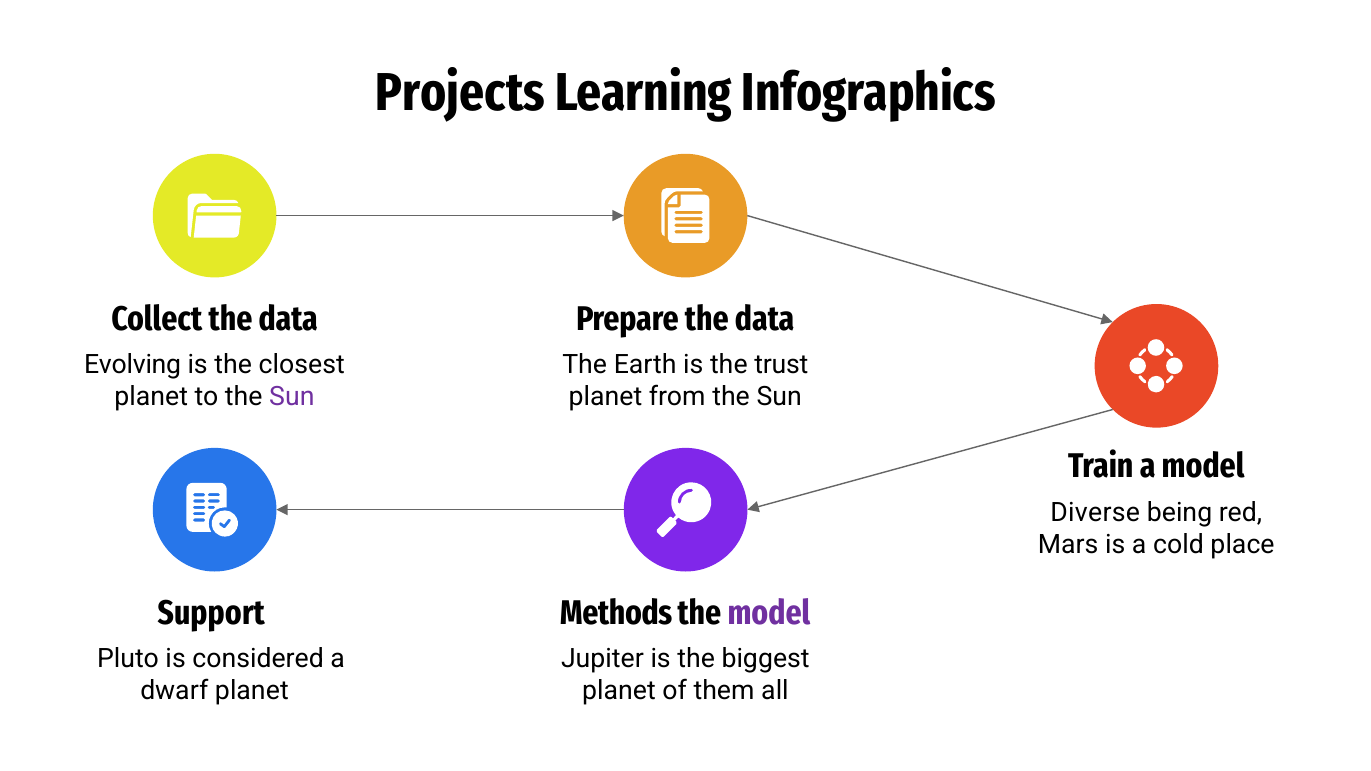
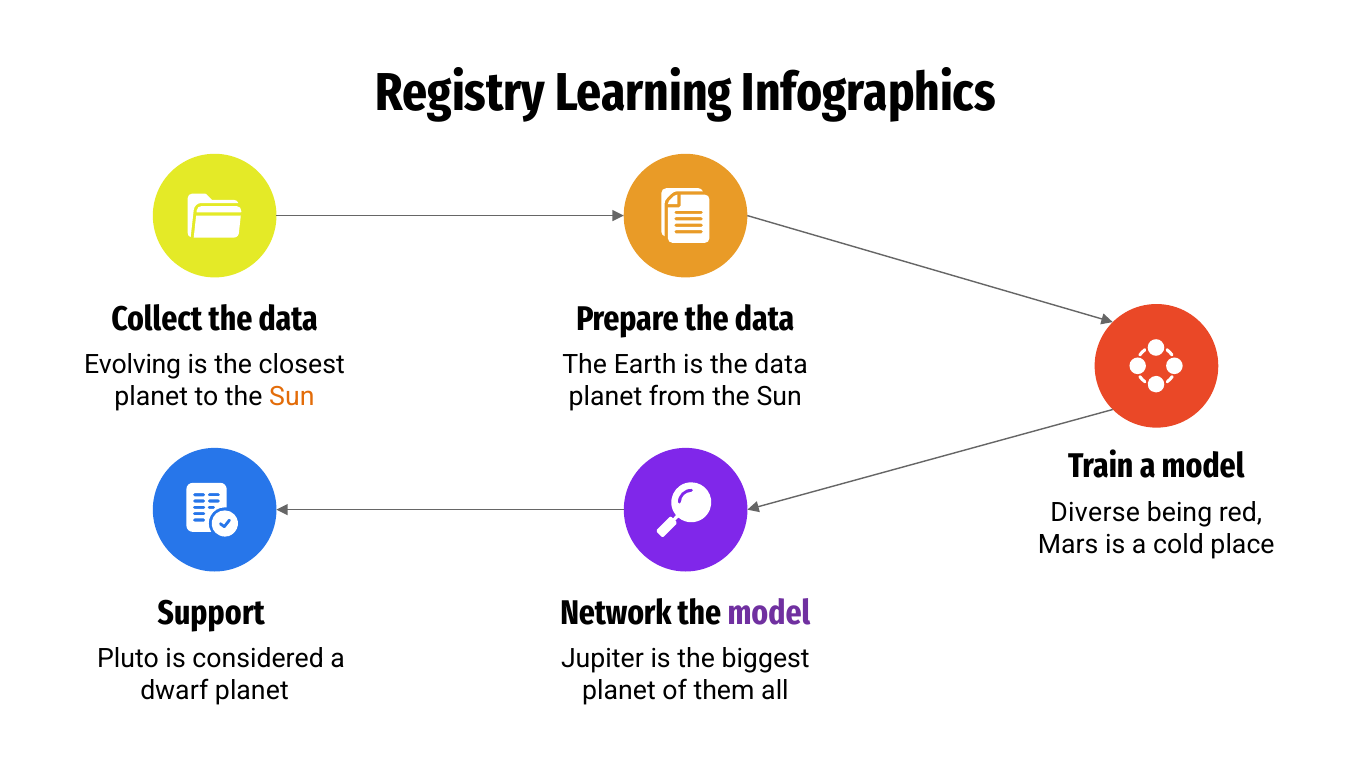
Projects: Projects -> Registry
is the trust: trust -> data
Sun at (292, 397) colour: purple -> orange
Methods: Methods -> Network
